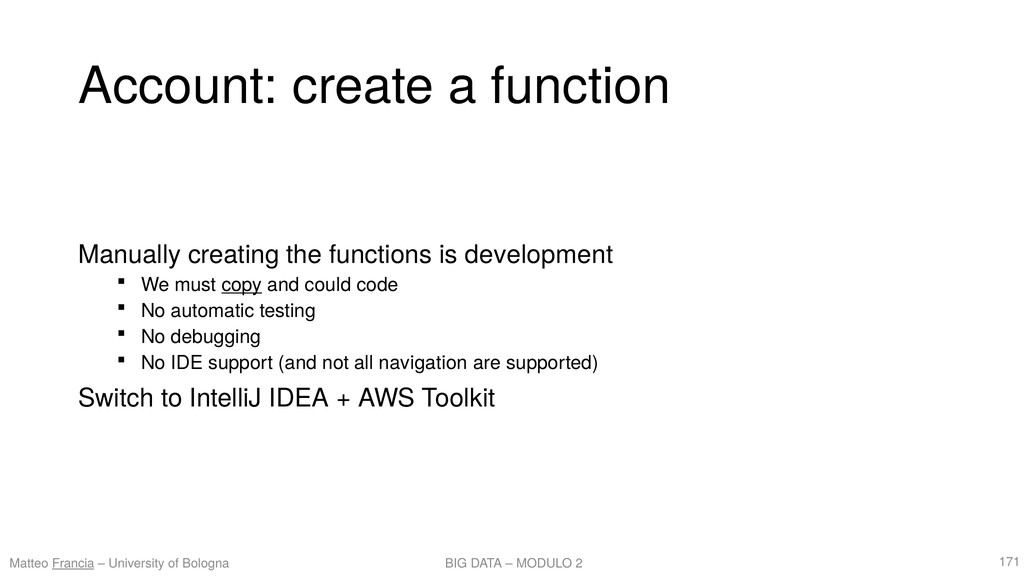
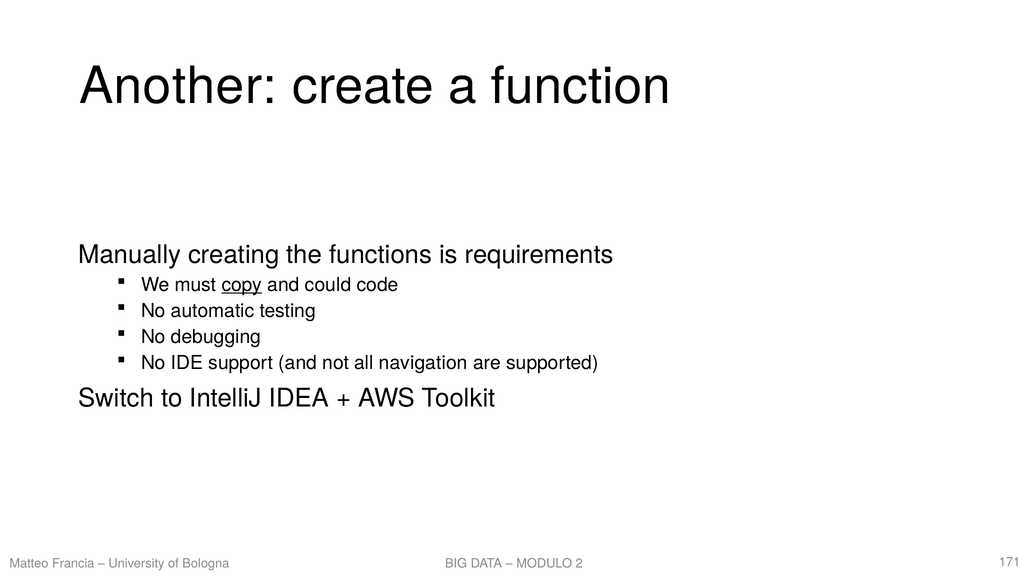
Account: Account -> Another
development: development -> requirements
Francia underline: present -> none
